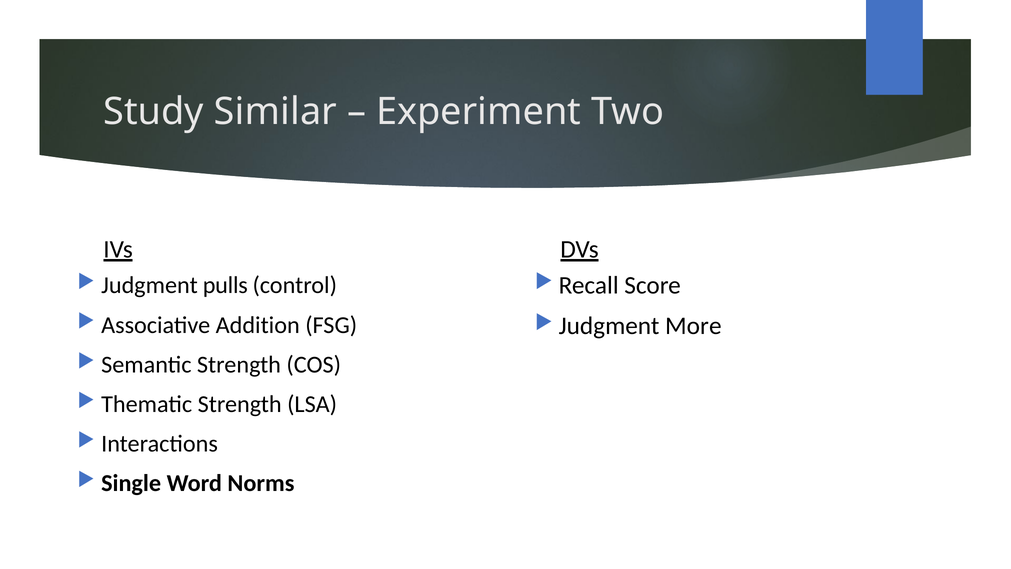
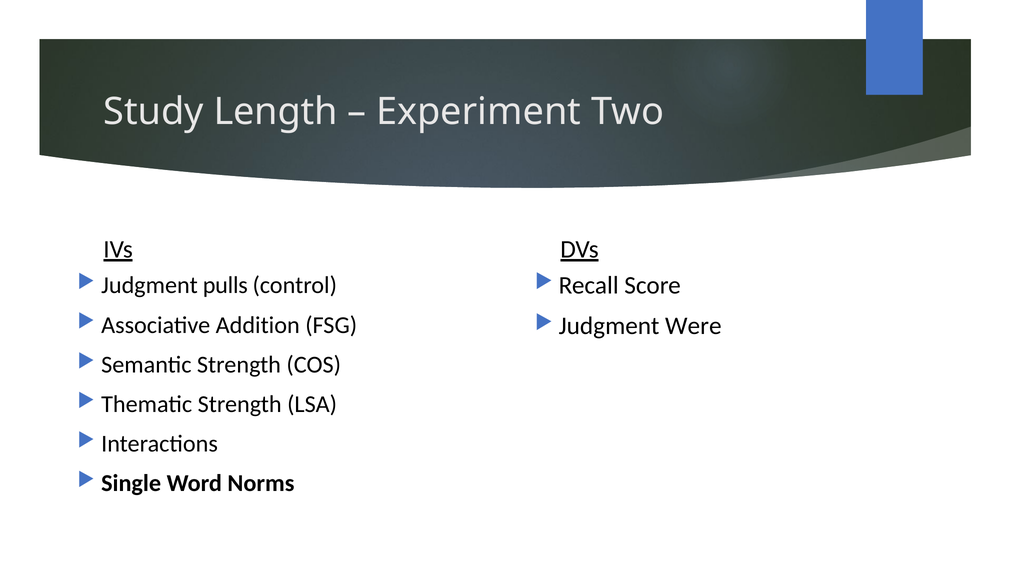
Similar: Similar -> Length
More: More -> Were
